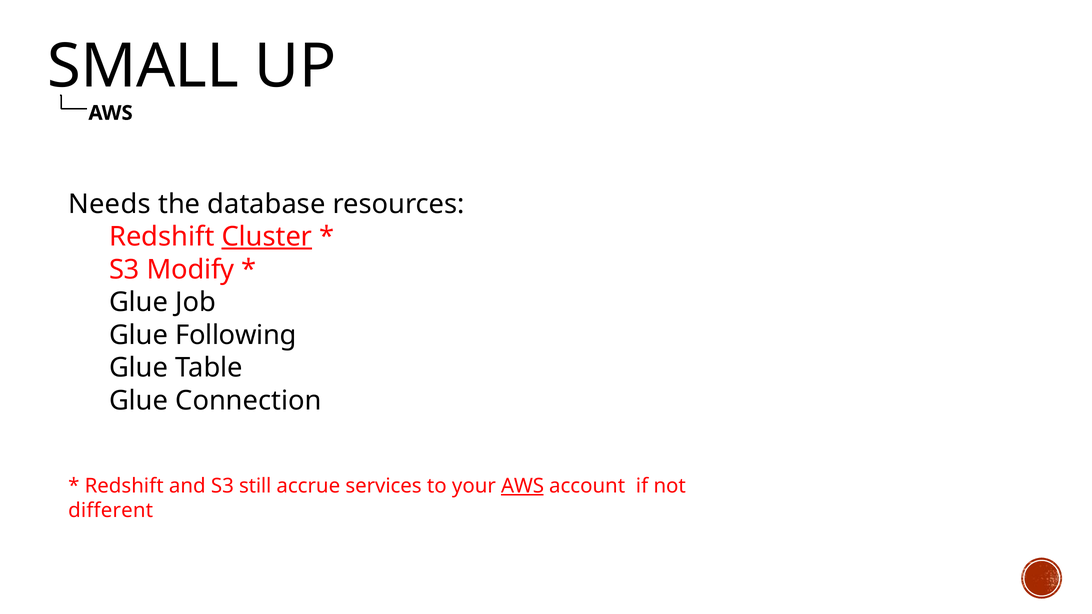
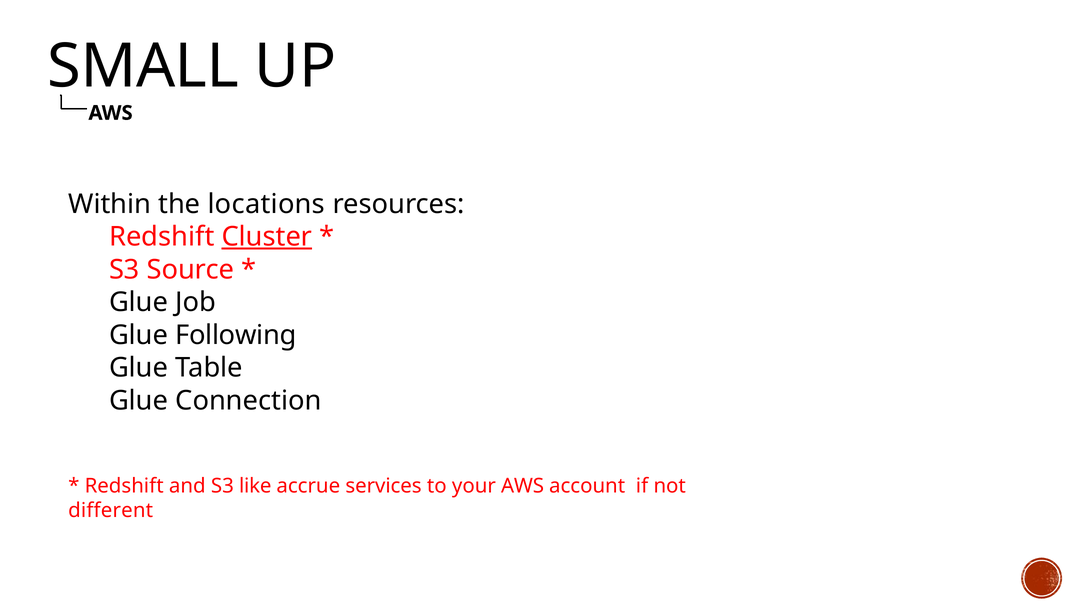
Needs: Needs -> Within
database: database -> locations
Modify: Modify -> Source
still: still -> like
AWS at (523, 486) underline: present -> none
